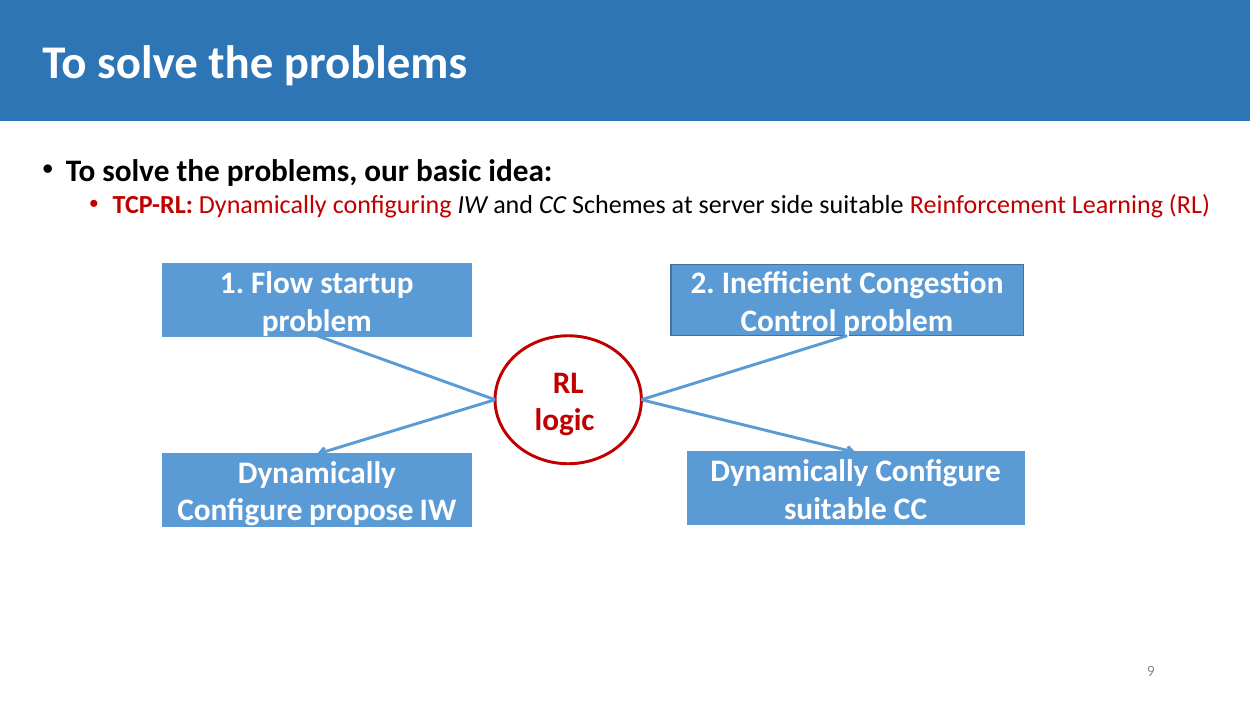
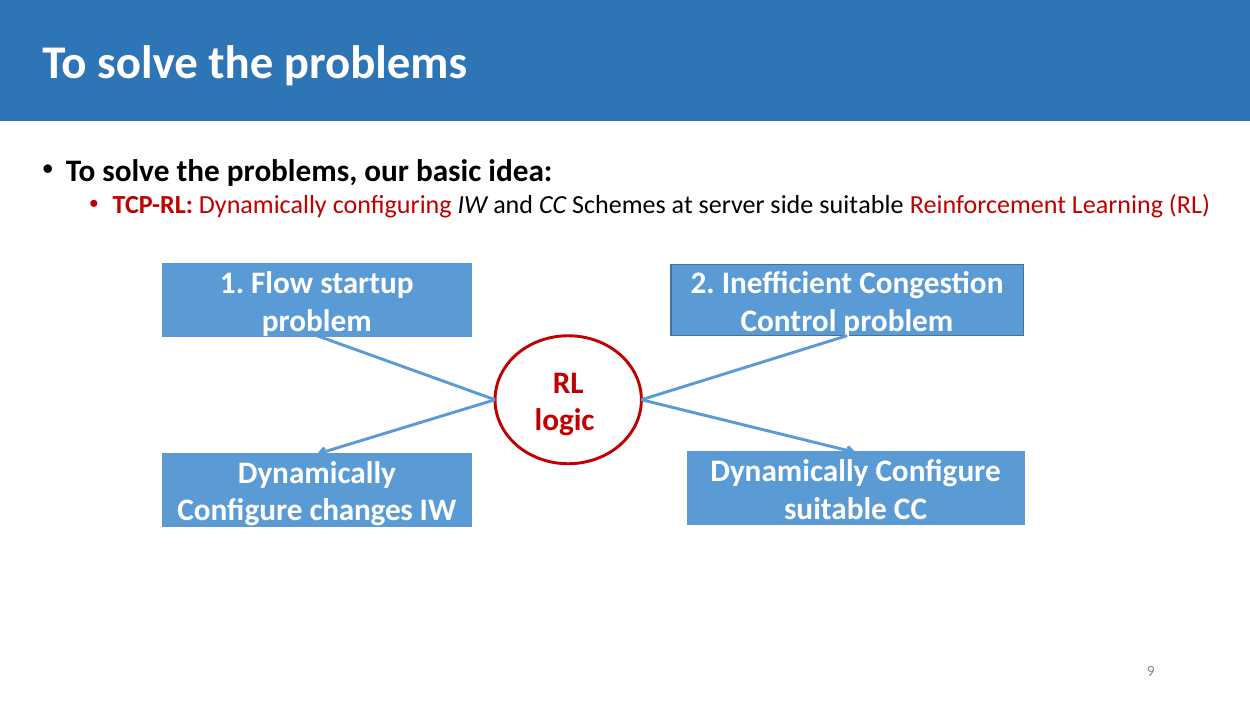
propose: propose -> changes
